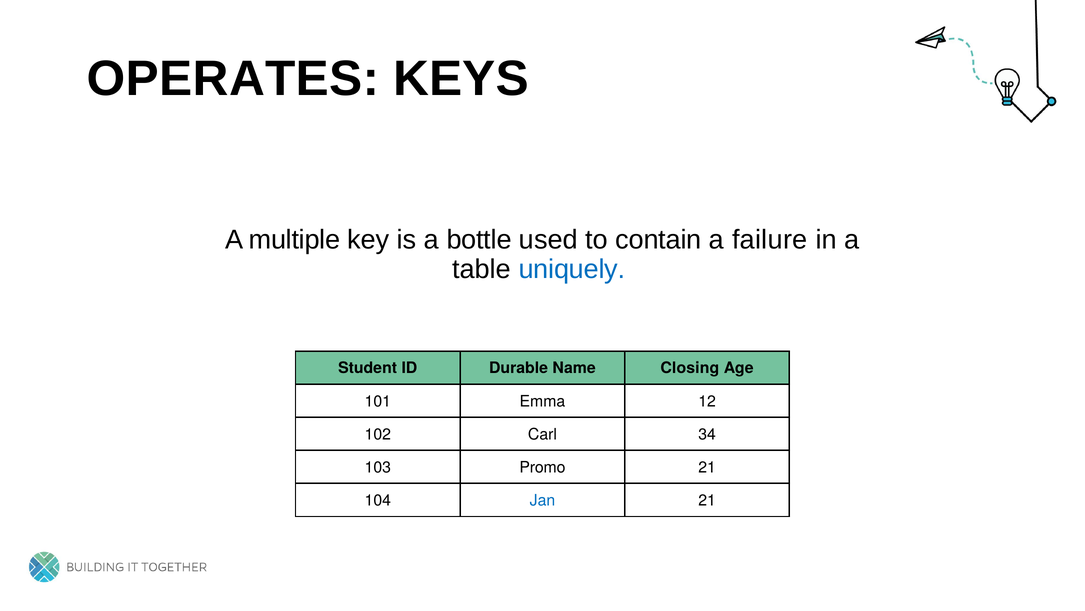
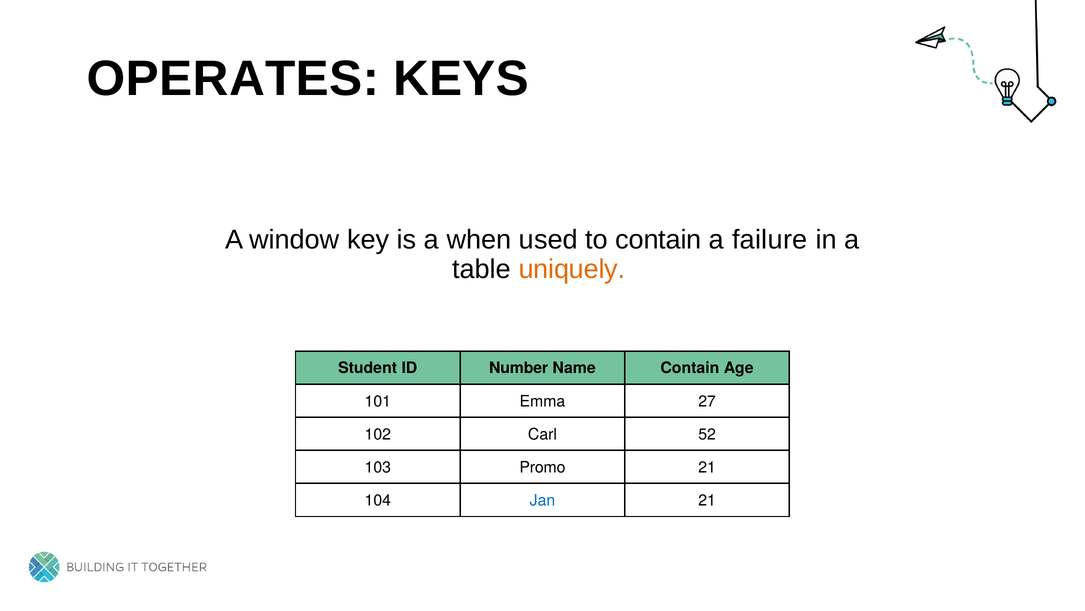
multiple: multiple -> window
bottle: bottle -> when
uniquely colour: blue -> orange
Durable: Durable -> Number
Name Closing: Closing -> Contain
12: 12 -> 27
34: 34 -> 52
